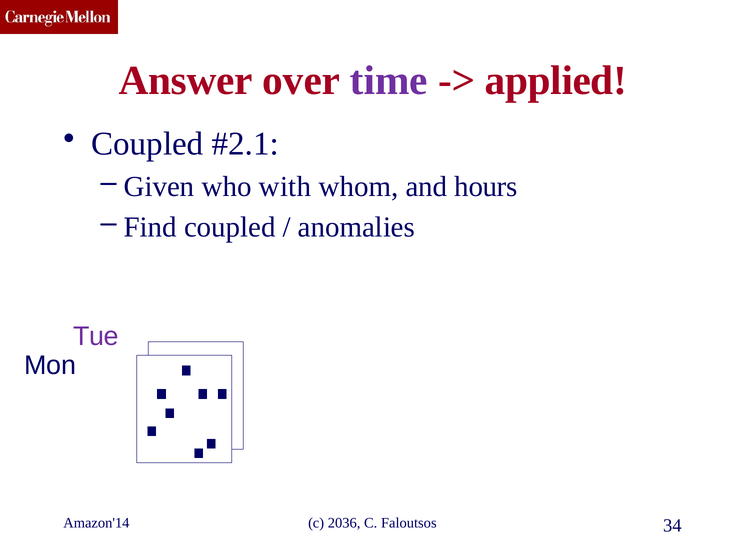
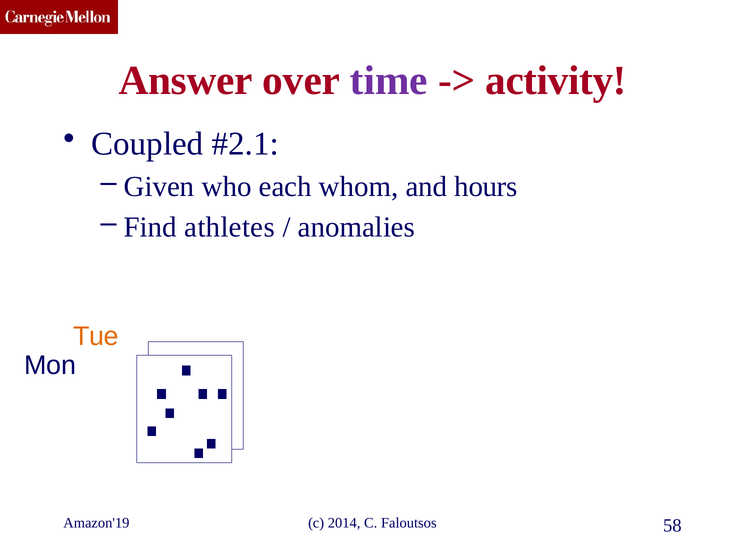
applied: applied -> activity
with: with -> each
Find coupled: coupled -> athletes
Tue colour: purple -> orange
Amazon'14: Amazon'14 -> Amazon'19
2036: 2036 -> 2014
34: 34 -> 58
